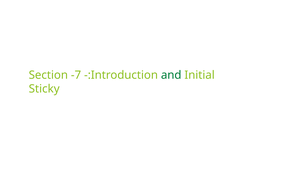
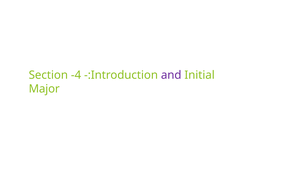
-7: -7 -> -4
and colour: green -> purple
Sticky: Sticky -> Major
